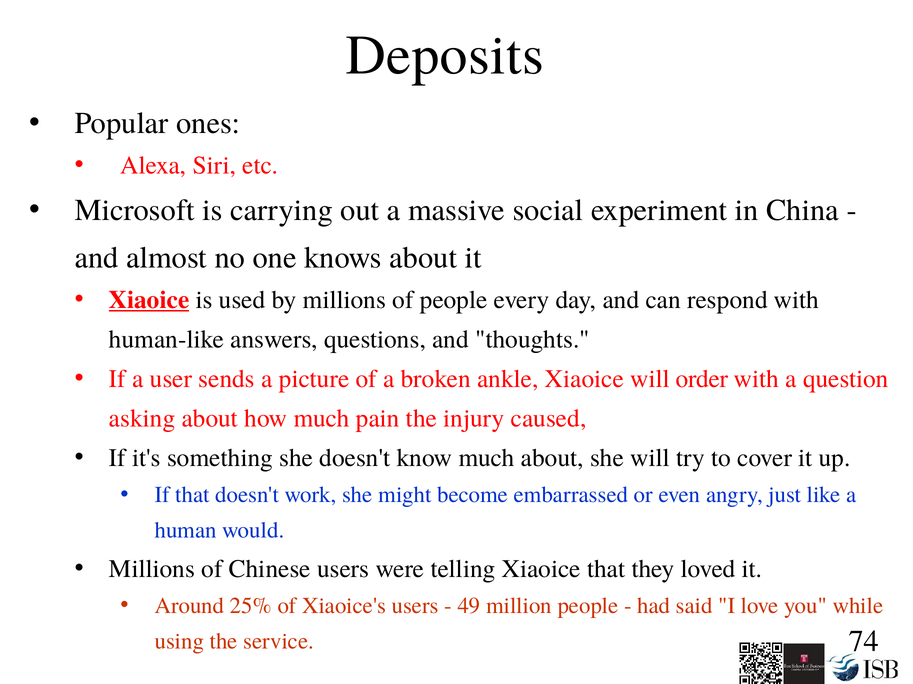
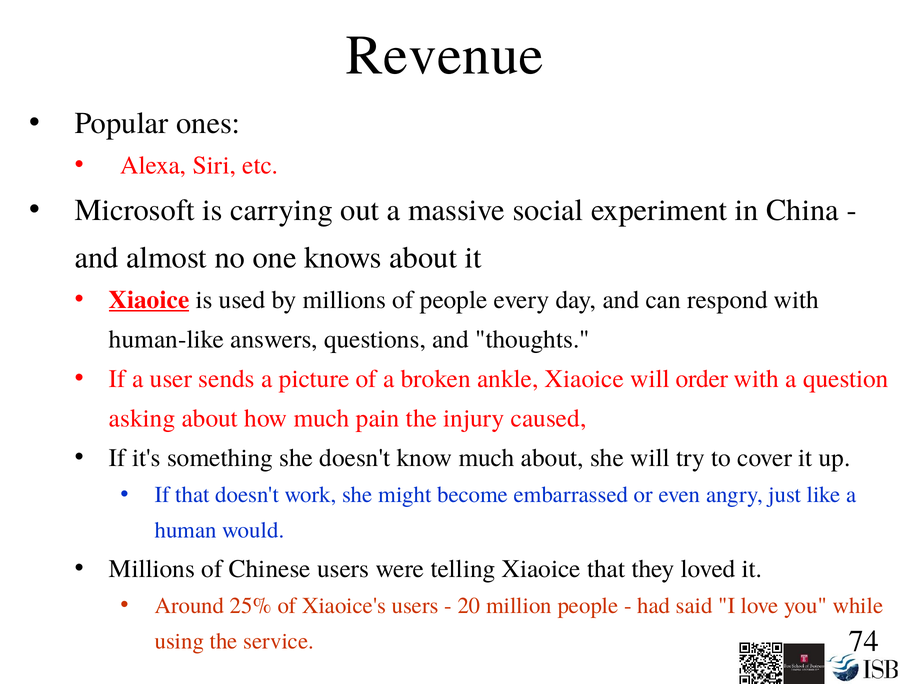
Deposits: Deposits -> Revenue
49: 49 -> 20
